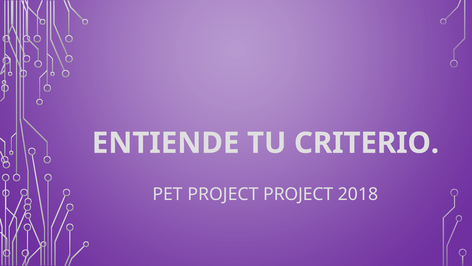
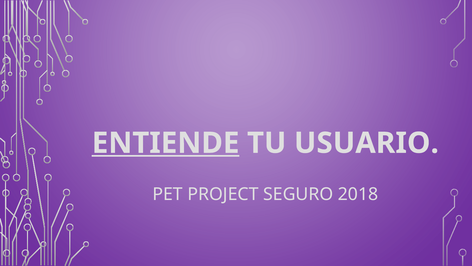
ENTIENDE underline: none -> present
CRITERIO: CRITERIO -> USUARIO
PROJECT PROJECT: PROJECT -> SEGURO
